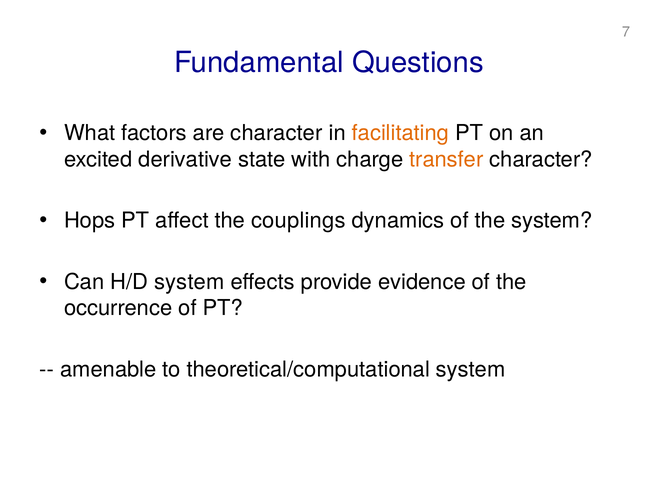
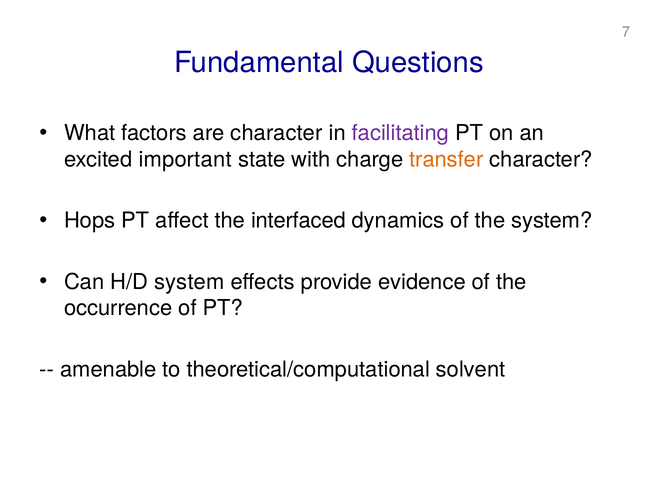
facilitating colour: orange -> purple
derivative: derivative -> important
couplings: couplings -> interfaced
theoretical/computational system: system -> solvent
